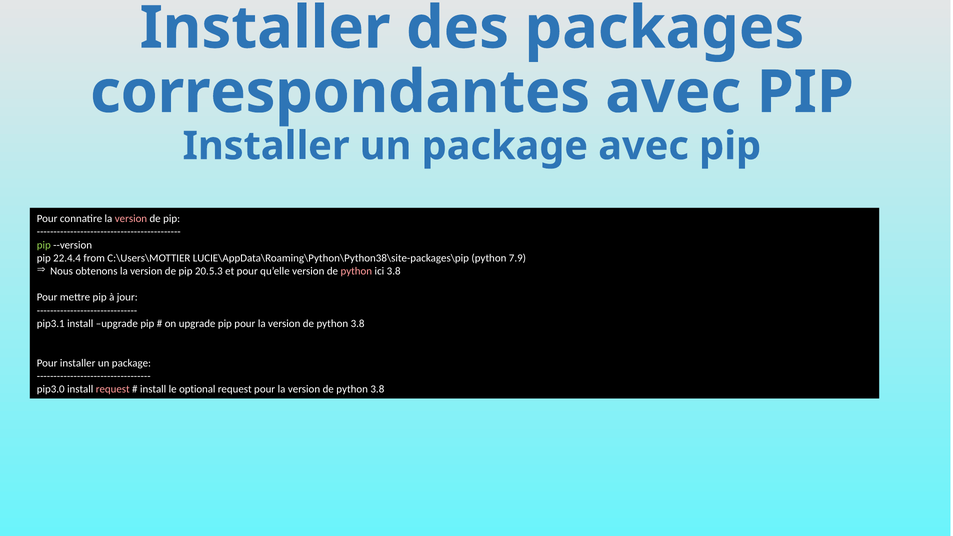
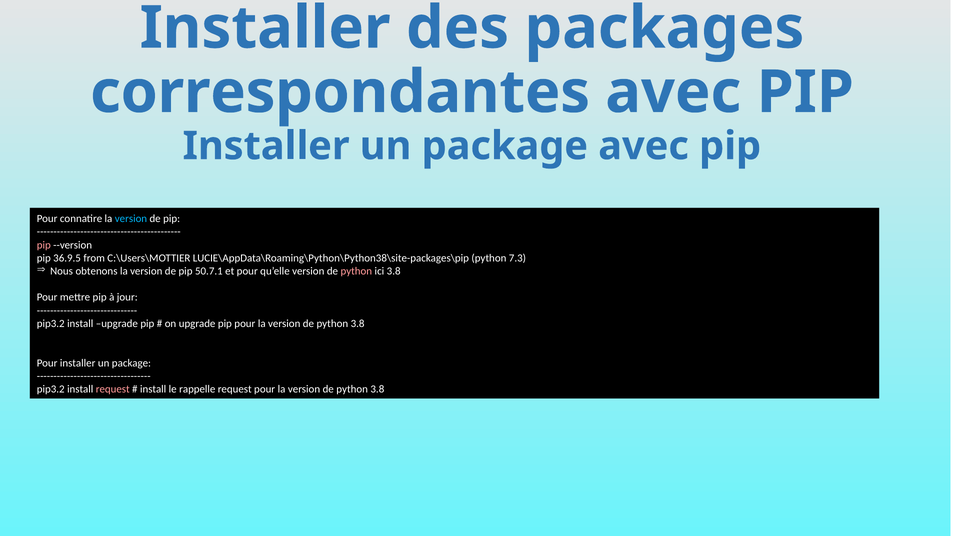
version at (131, 219) colour: pink -> light blue
pip at (44, 245) colour: light green -> pink
22.4.4: 22.4.4 -> 36.9.5
7.9: 7.9 -> 7.3
20.5.3: 20.5.3 -> 50.7.1
pip3.1 at (51, 324): pip3.1 -> pip3.2
pip3.0 at (51, 389): pip3.0 -> pip3.2
optional: optional -> rappelle
